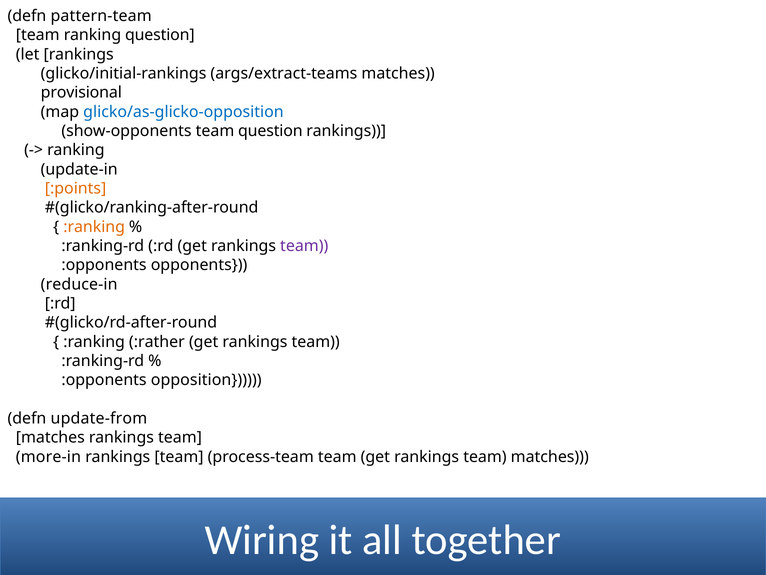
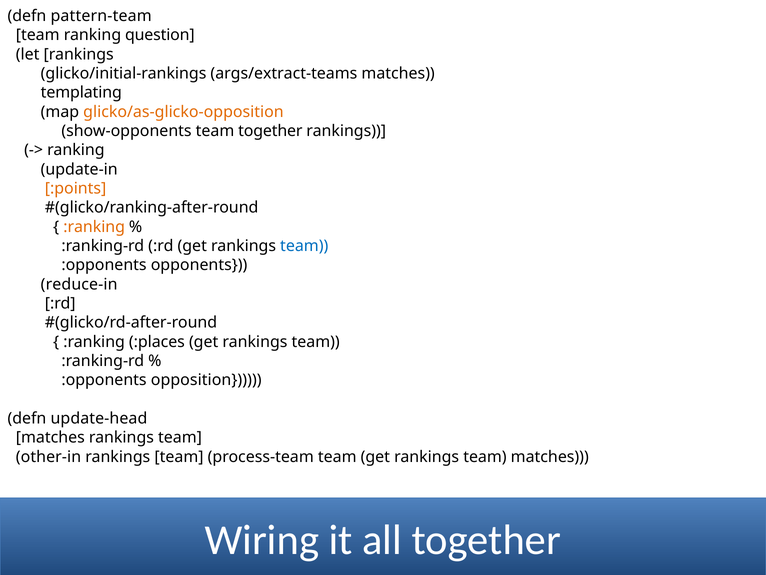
provisional: provisional -> templating
glicko/as-glicko-opposition colour: blue -> orange
team question: question -> together
team at (304, 246) colour: purple -> blue
:rather: :rather -> :places
update-from: update-from -> update-head
more-in: more-in -> other-in
